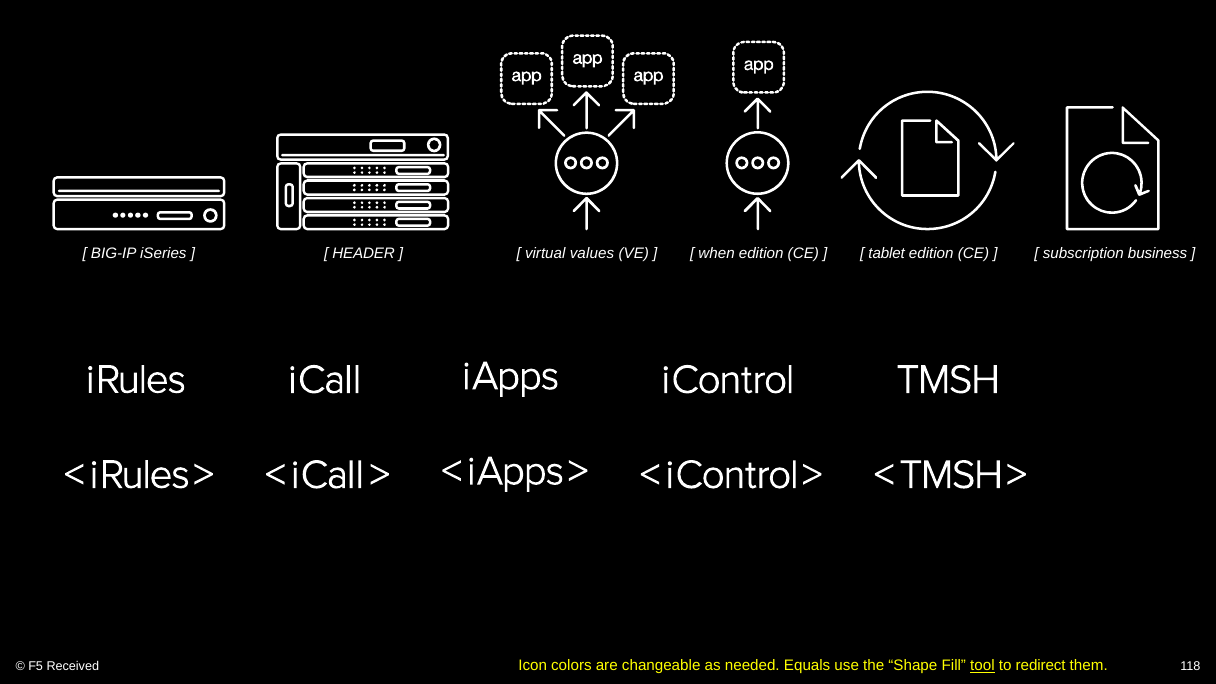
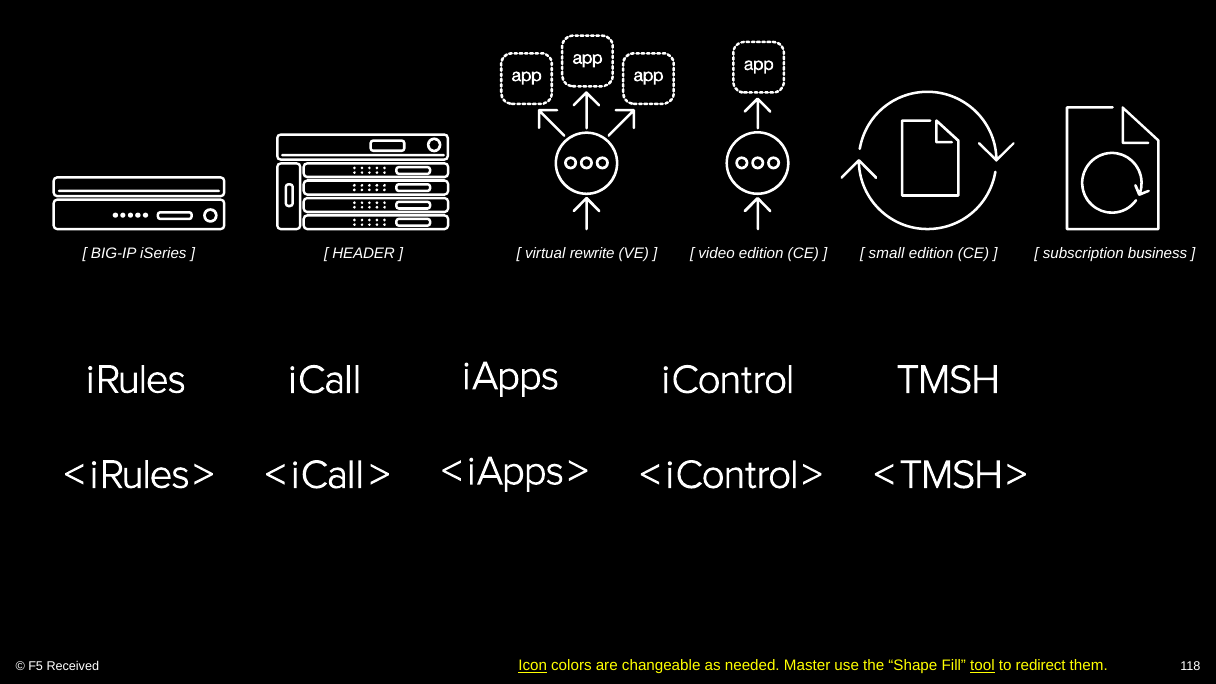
values: values -> rewrite
when: when -> video
tablet: tablet -> small
Icon underline: none -> present
Equals: Equals -> Master
